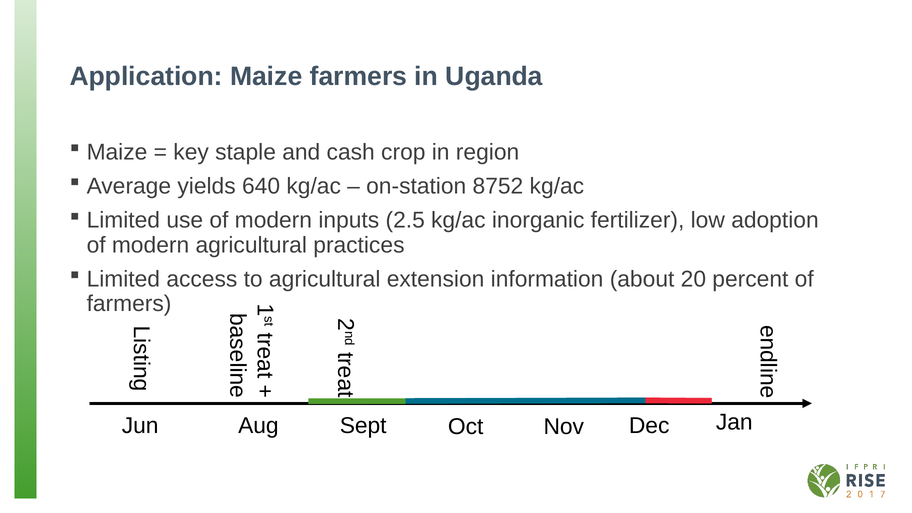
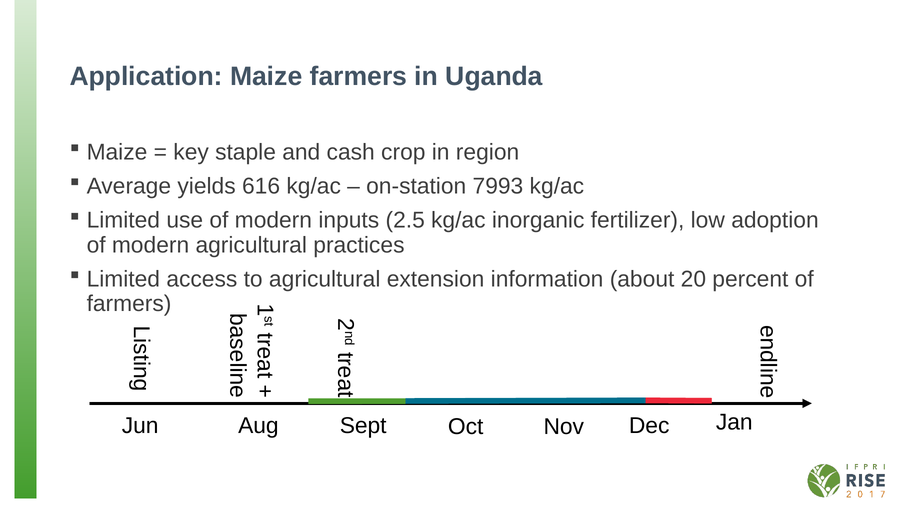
640: 640 -> 616
8752: 8752 -> 7993
